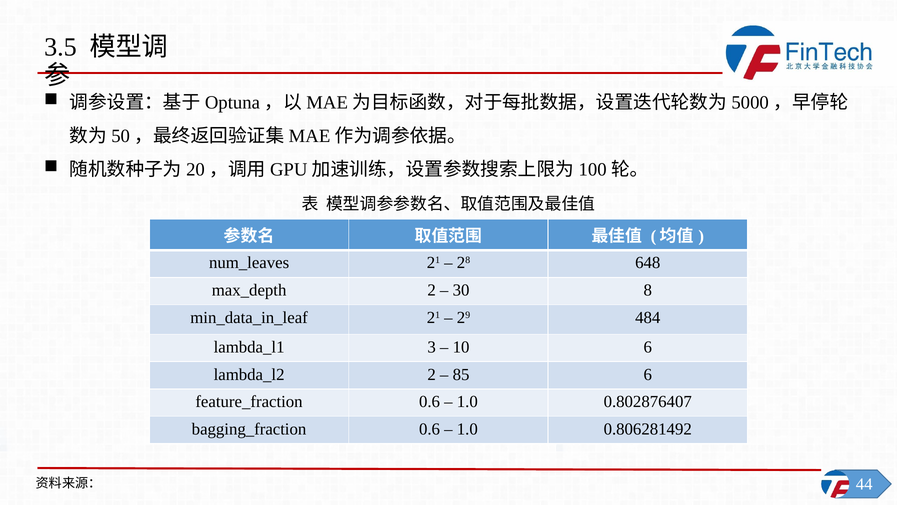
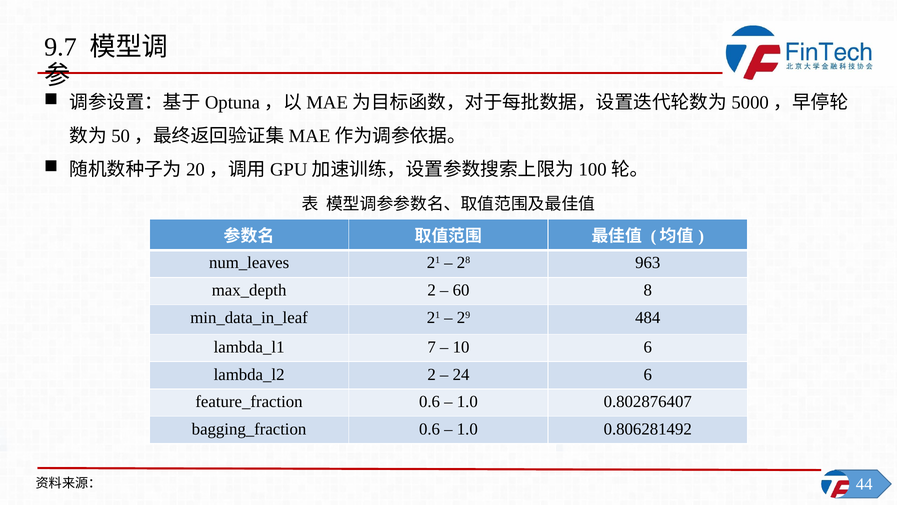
3.5: 3.5 -> 9.7
648: 648 -> 963
30: 30 -> 60
3: 3 -> 7
85: 85 -> 24
